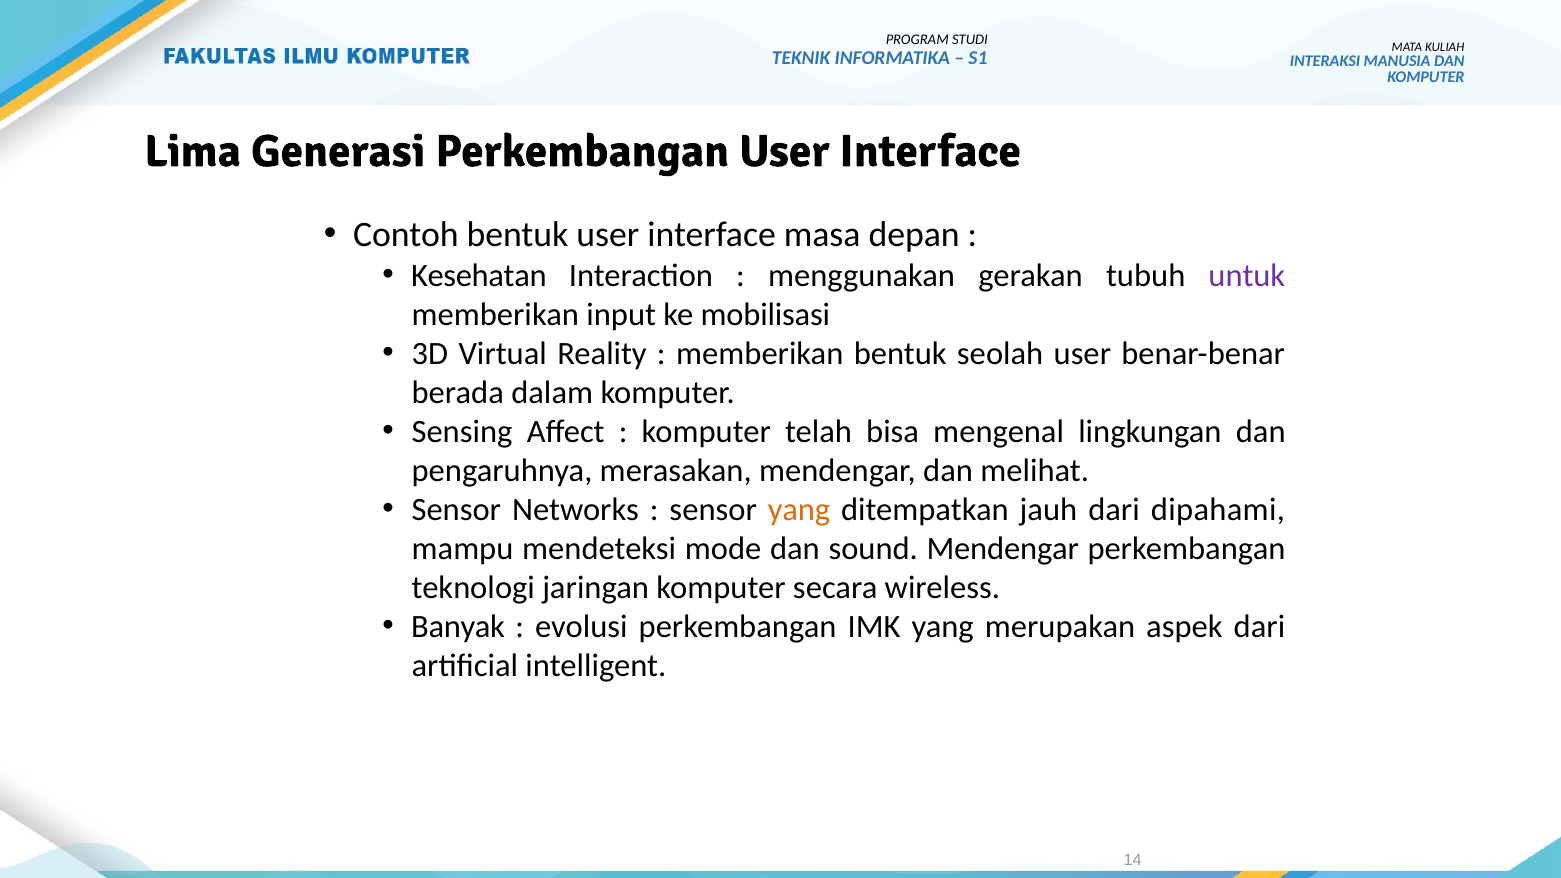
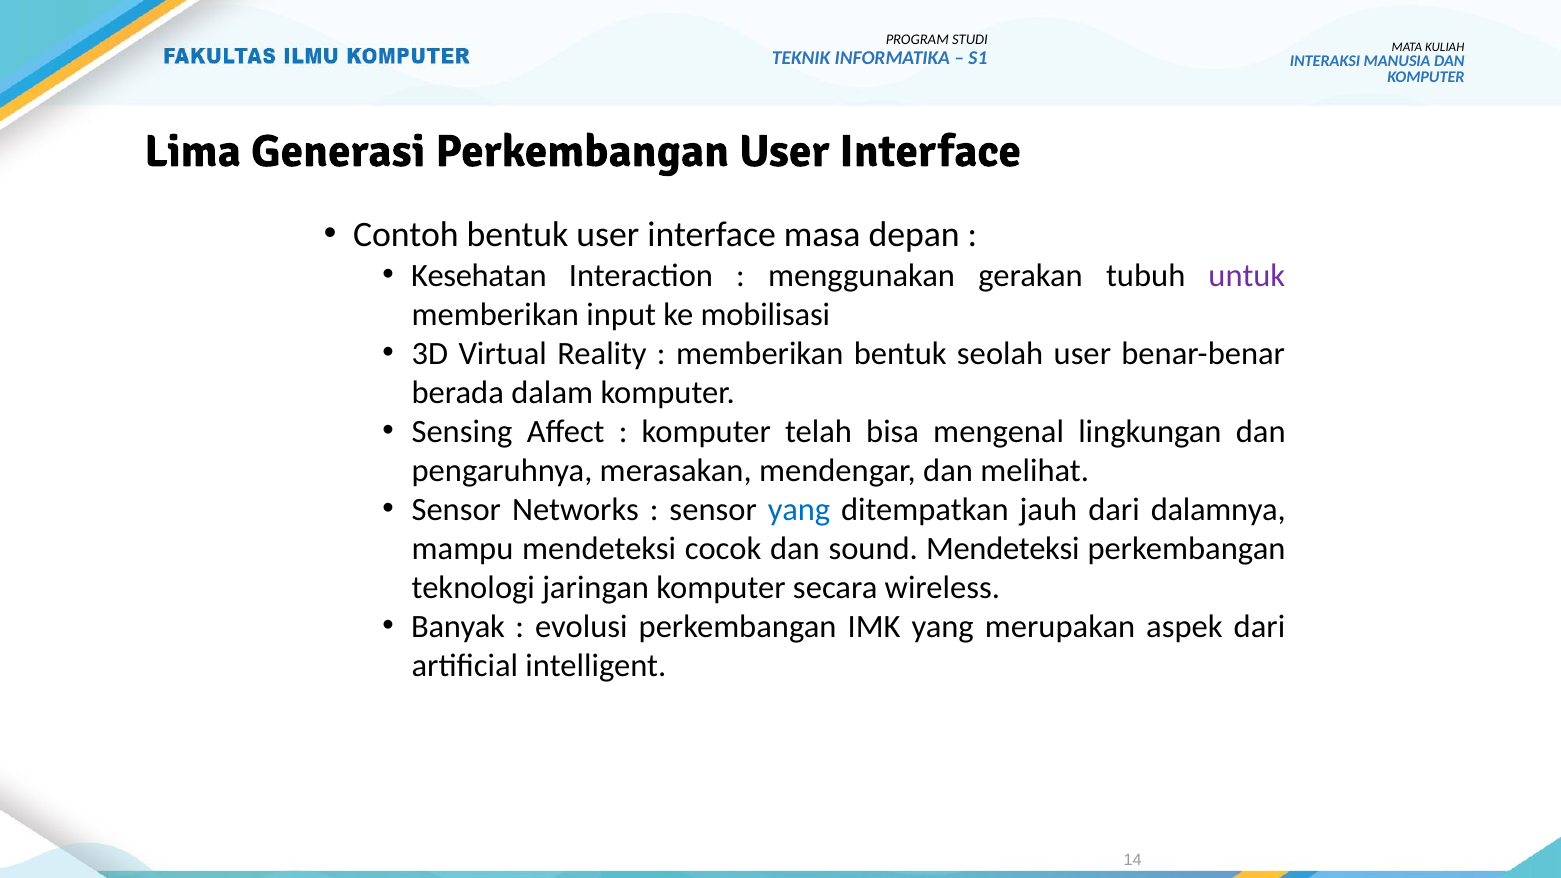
yang at (799, 510) colour: orange -> blue
dipahami: dipahami -> dalamnya
mode: mode -> cocok
sound Mendengar: Mendengar -> Mendeteksi
